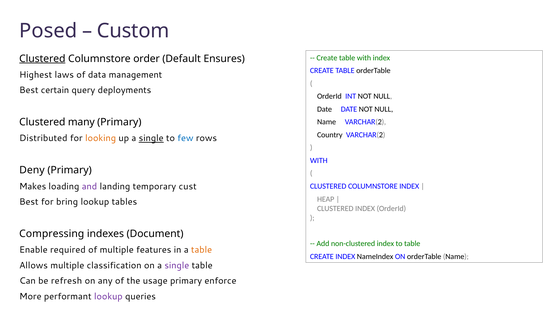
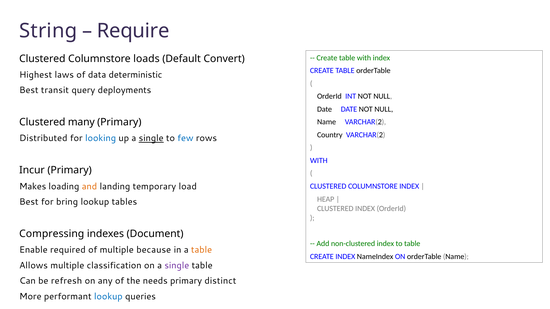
Posed: Posed -> String
Custom: Custom -> Require
Clustered at (42, 59) underline: present -> none
order: order -> loads
Ensures: Ensures -> Convert
management: management -> deterministic
certain: certain -> transit
looking colour: orange -> blue
Deny: Deny -> Incur
and colour: purple -> orange
cust: cust -> load
features: features -> because
usage: usage -> needs
enforce: enforce -> distinct
lookup at (108, 297) colour: purple -> blue
